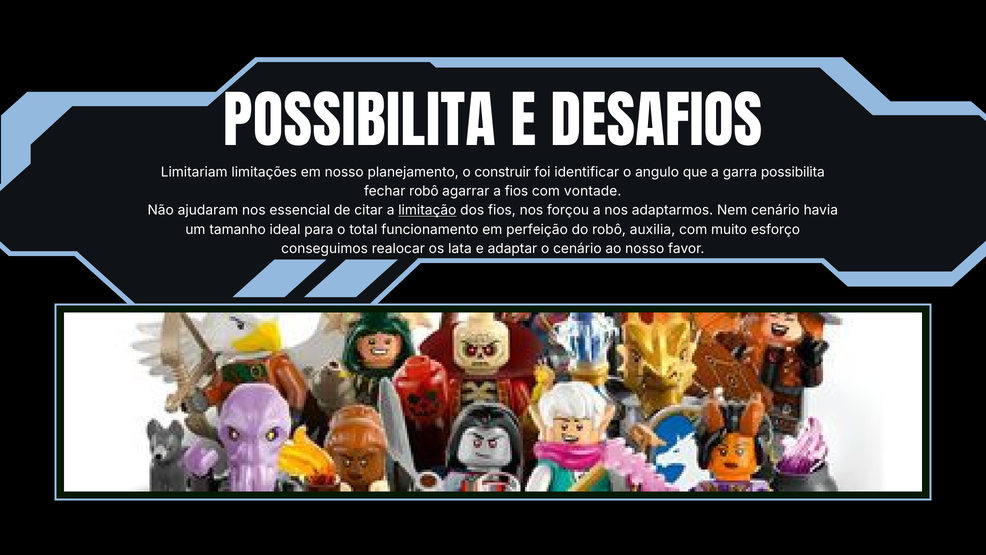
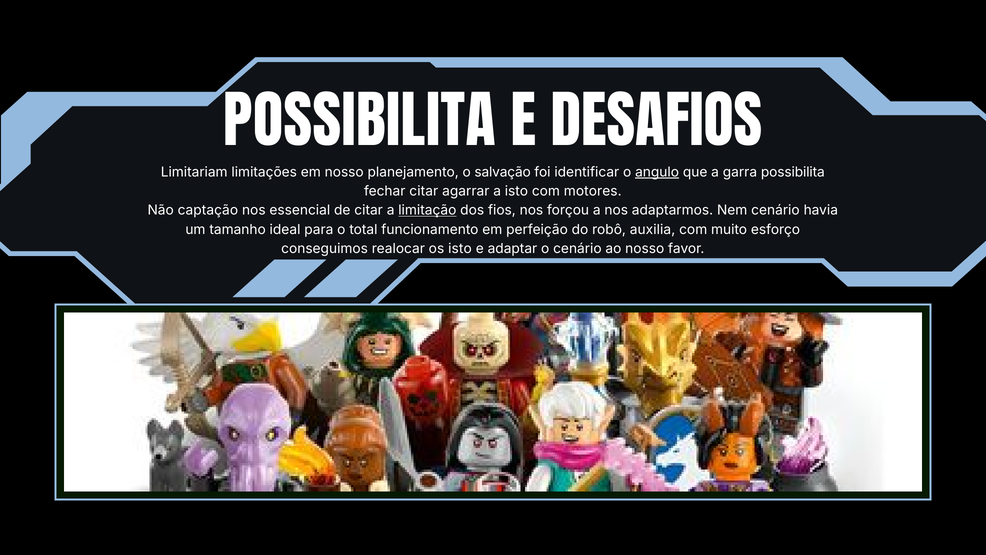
construir: construir -> salvação
angulo underline: none -> present
fechar robô: robô -> citar
a fios: fios -> isto
vontade: vontade -> motores
ajudaram: ajudaram -> captação
os lata: lata -> isto
